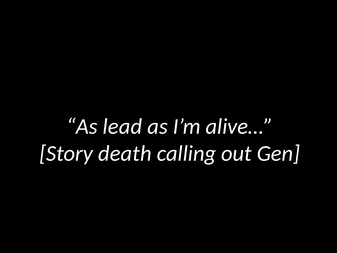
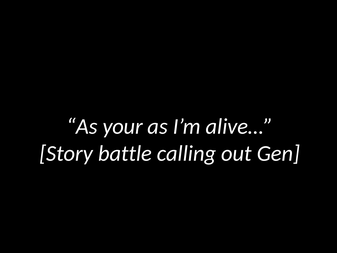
lead: lead -> your
death: death -> battle
